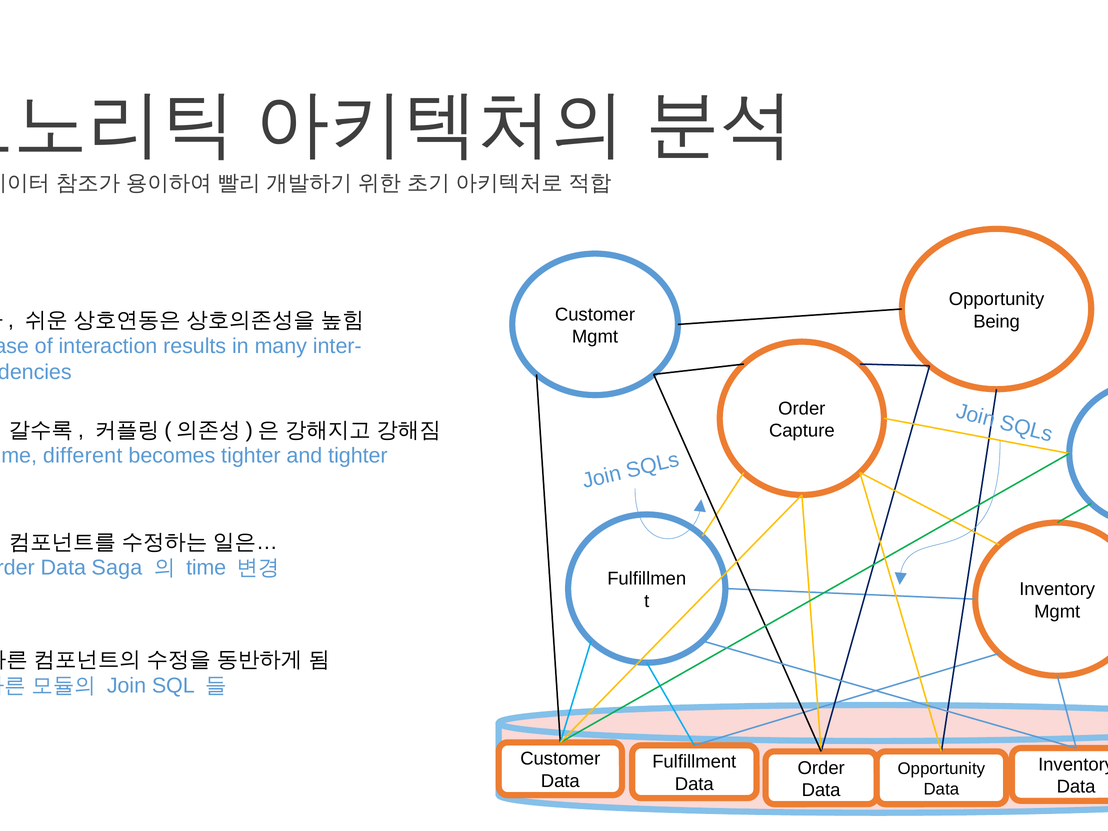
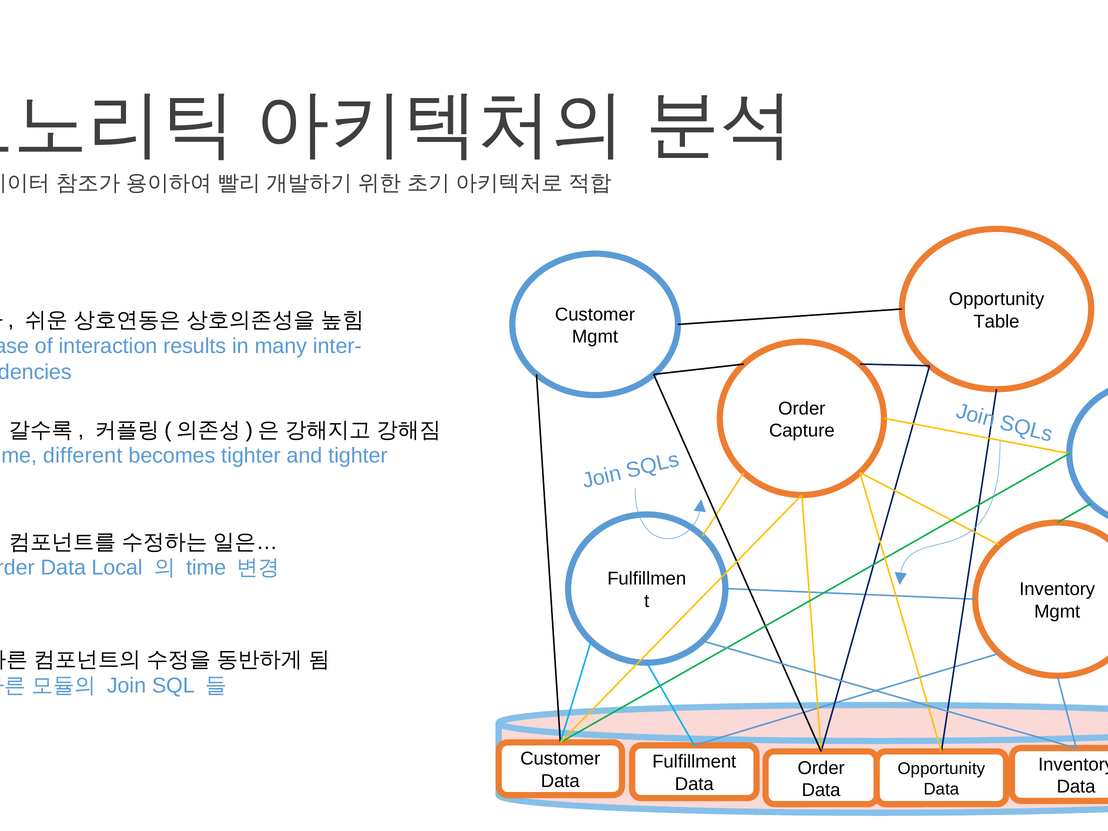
Being: Being -> Table
Saga: Saga -> Local
